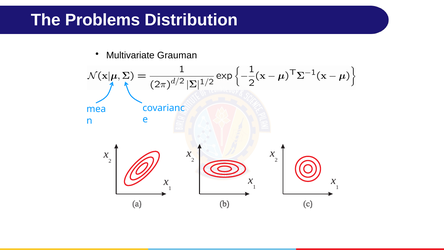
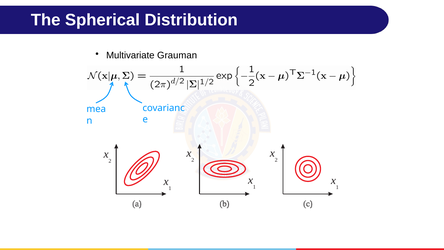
Problems: Problems -> Spherical
